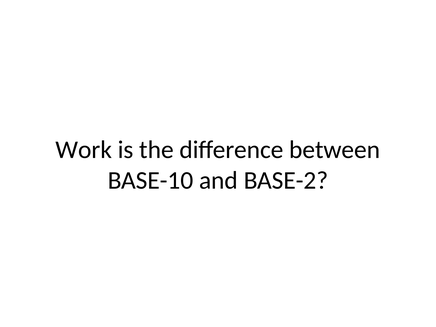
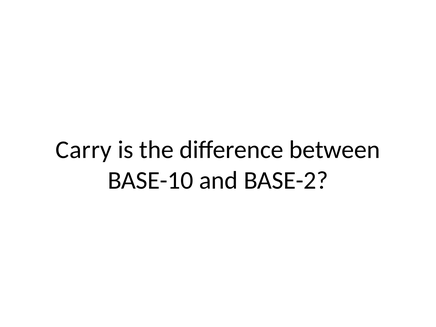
Work: Work -> Carry
